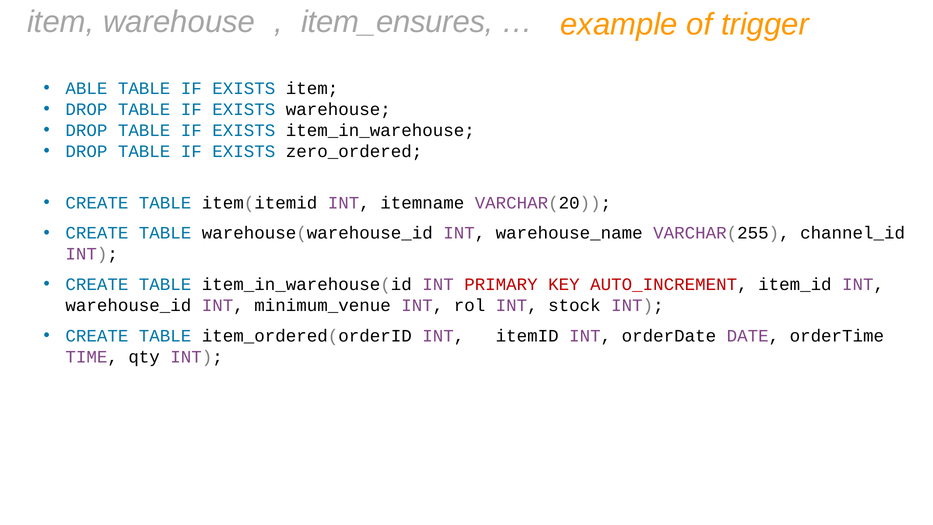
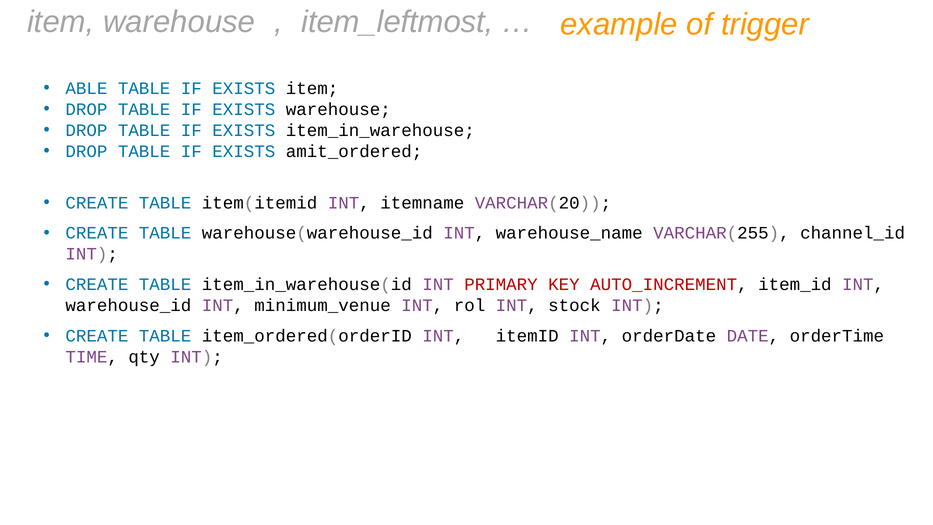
item_ensures: item_ensures -> item_leftmost
zero_ordered: zero_ordered -> amit_ordered
